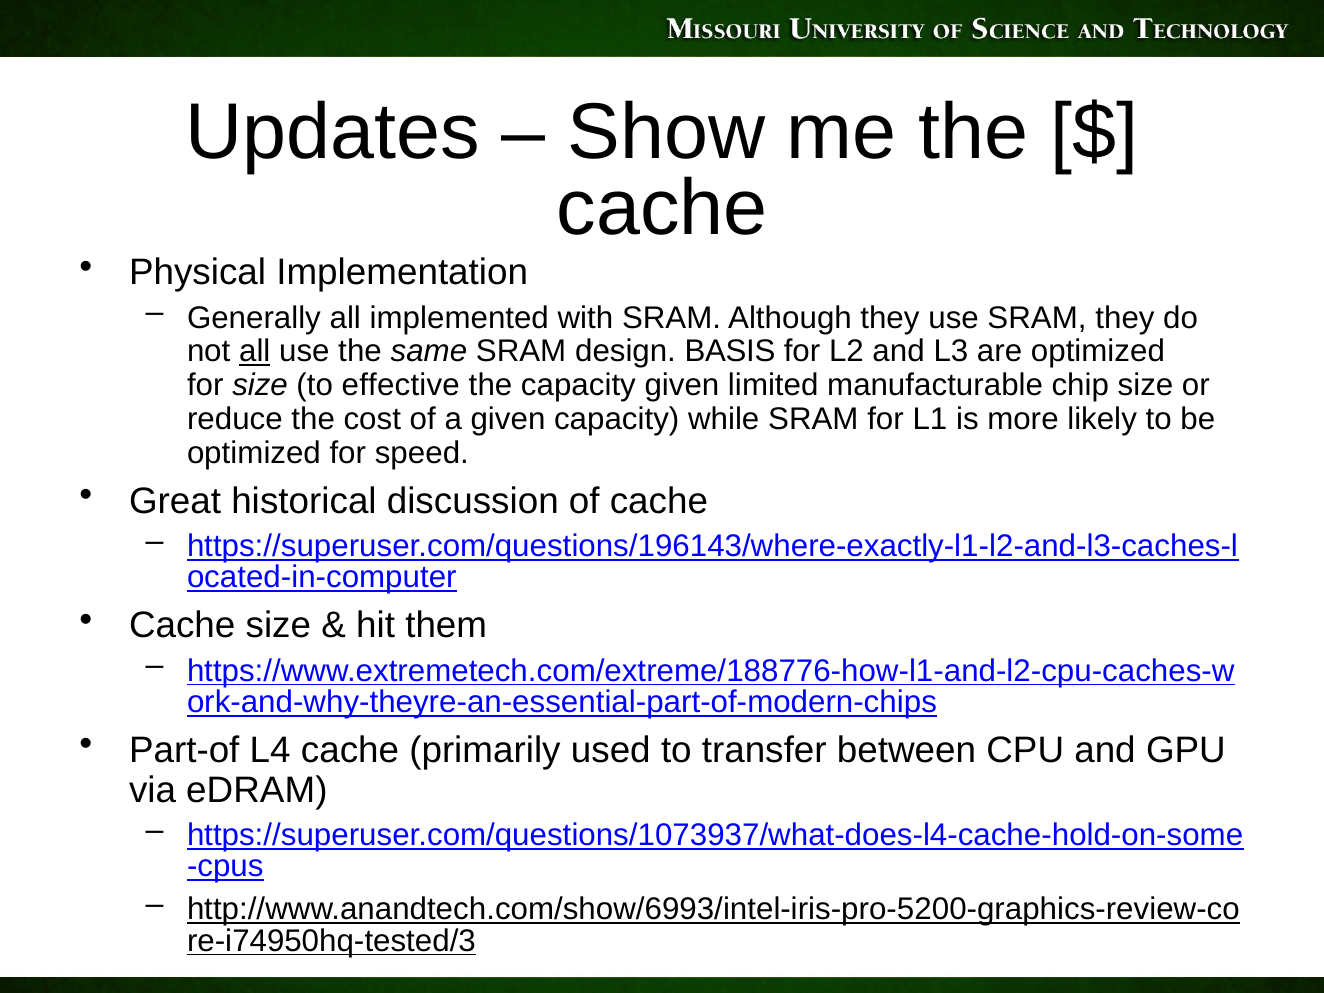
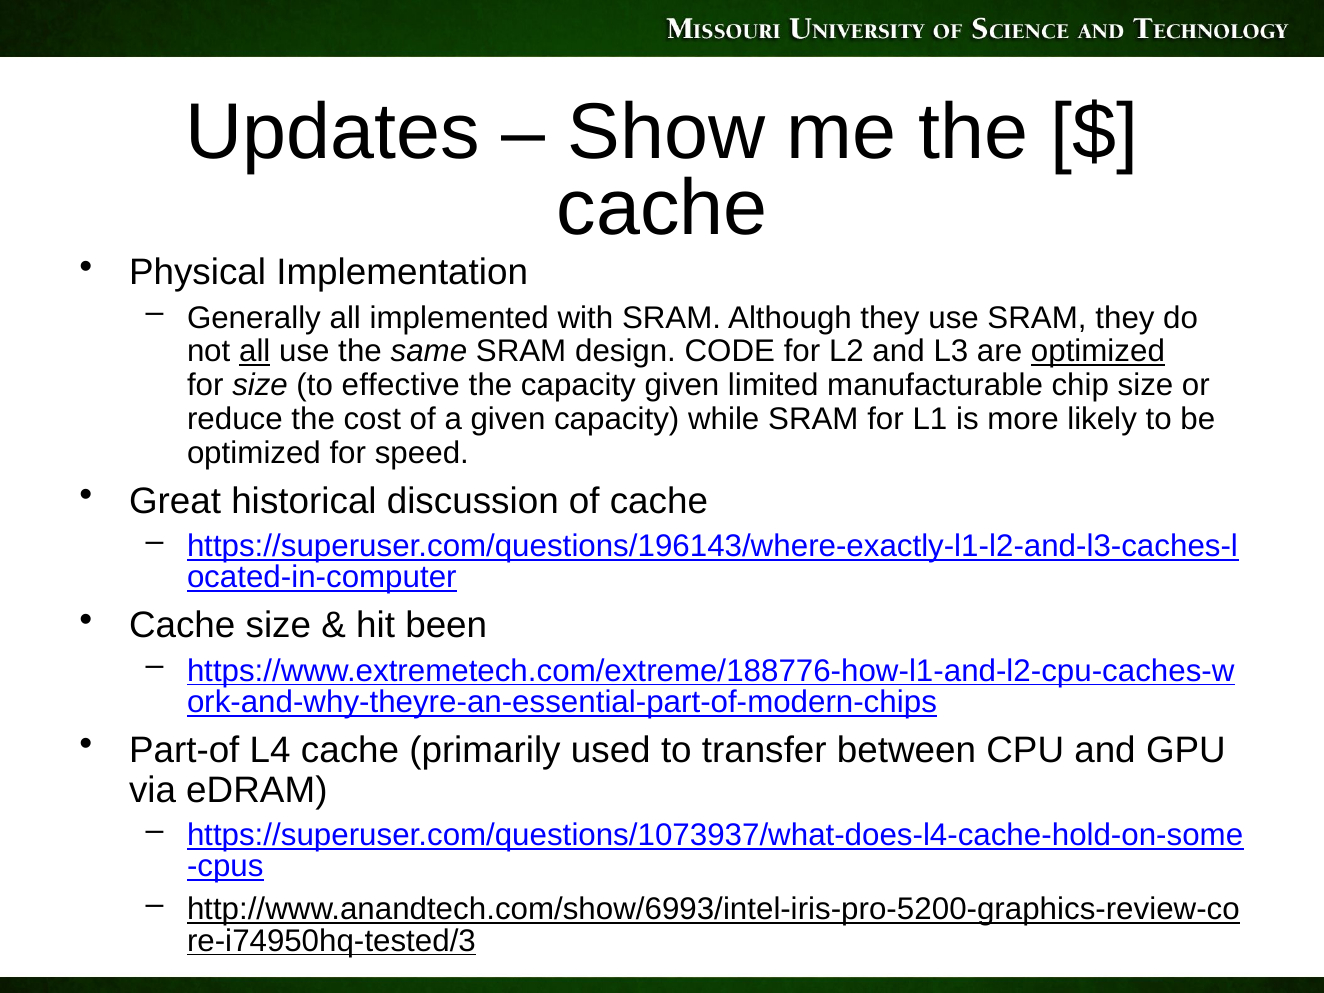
BASIS: BASIS -> CODE
optimized at (1098, 351) underline: none -> present
them: them -> been
